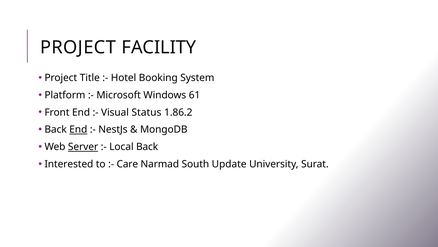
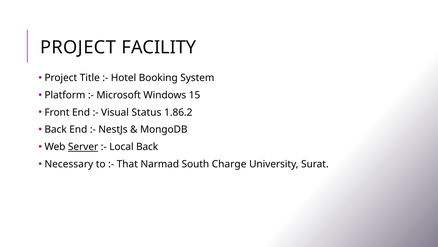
61: 61 -> 15
End at (78, 129) underline: present -> none
Interested: Interested -> Necessary
Care: Care -> That
Update: Update -> Charge
